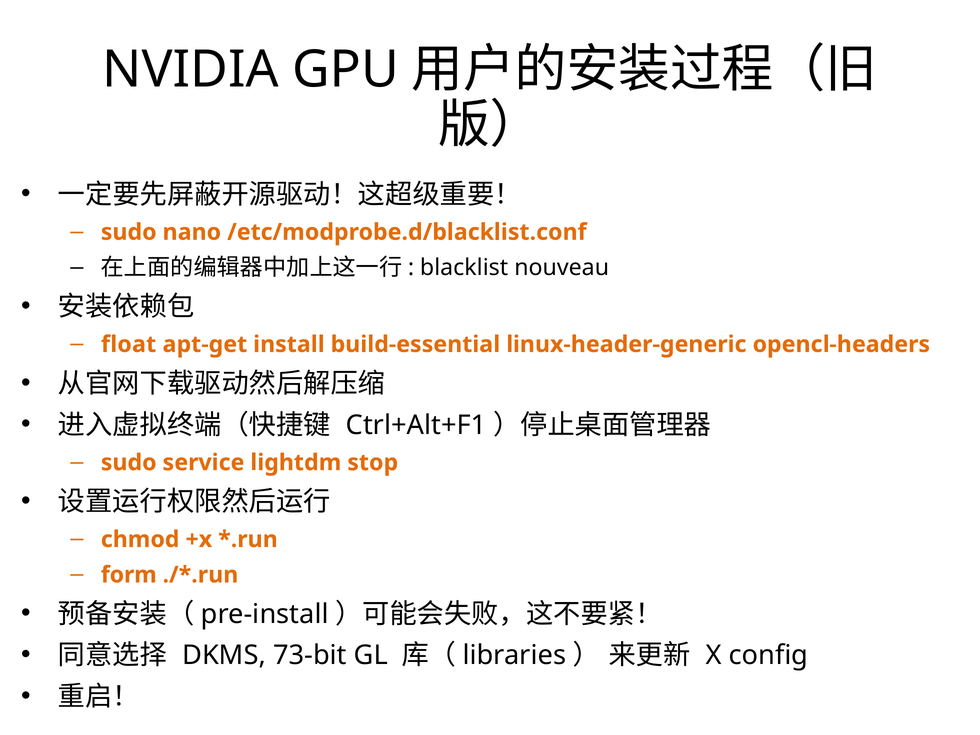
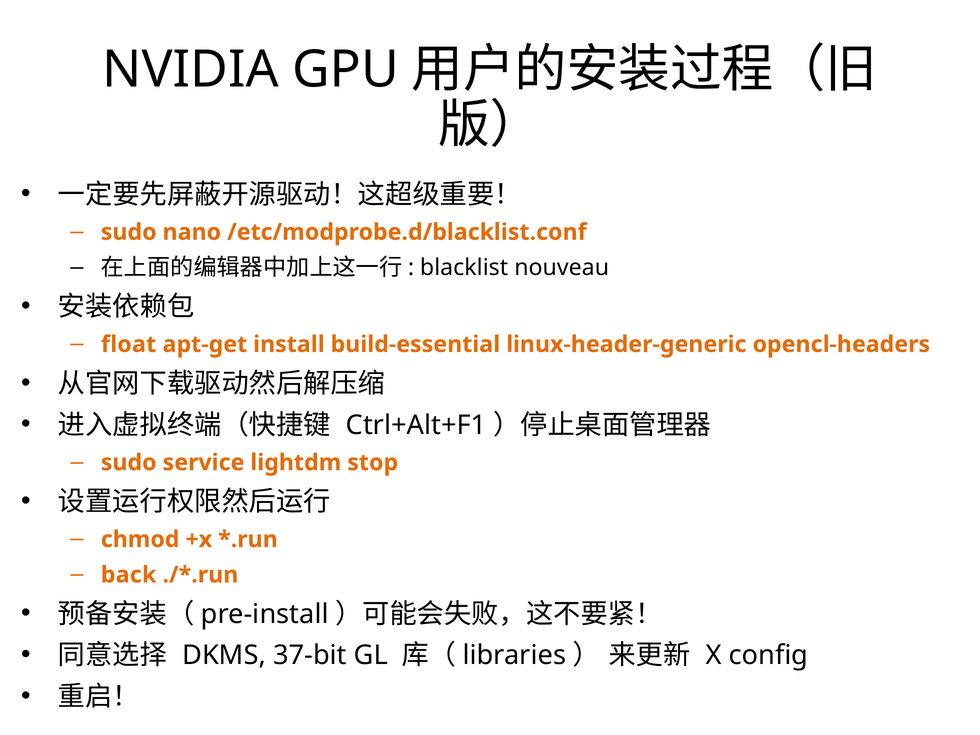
form: form -> back
73-bit: 73-bit -> 37-bit
